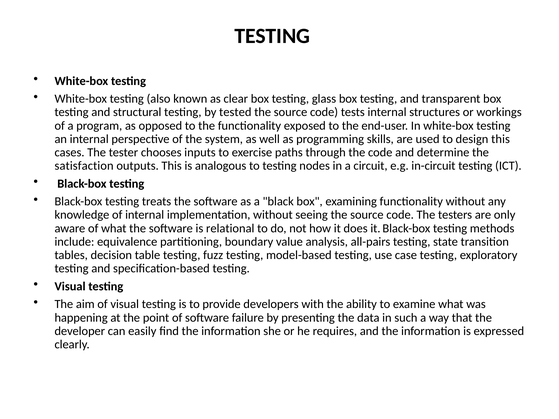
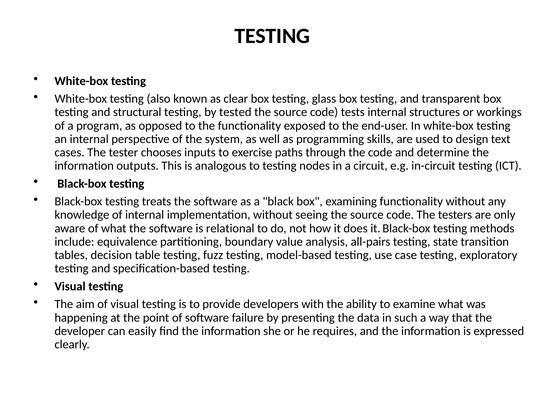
design this: this -> text
satisfaction at (84, 166): satisfaction -> information
